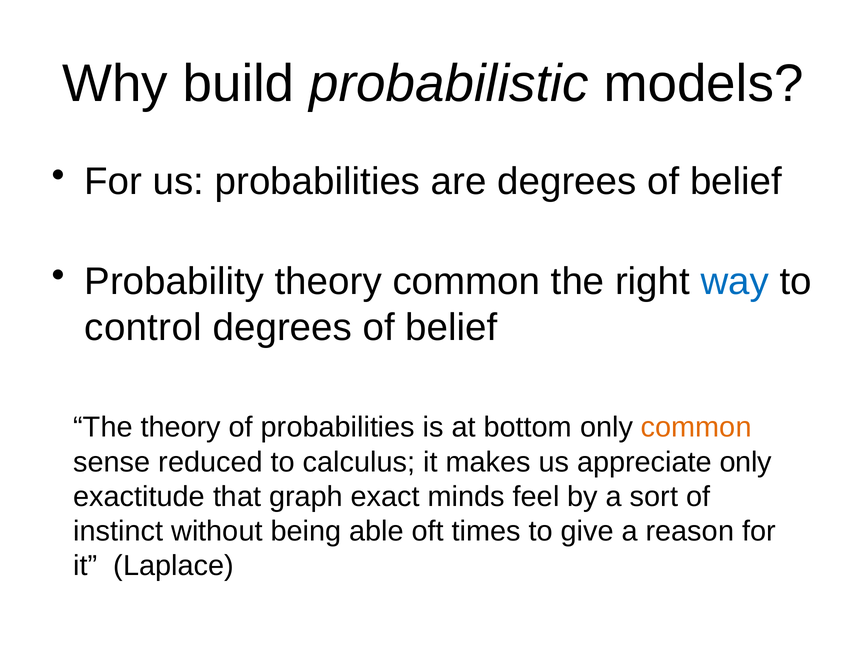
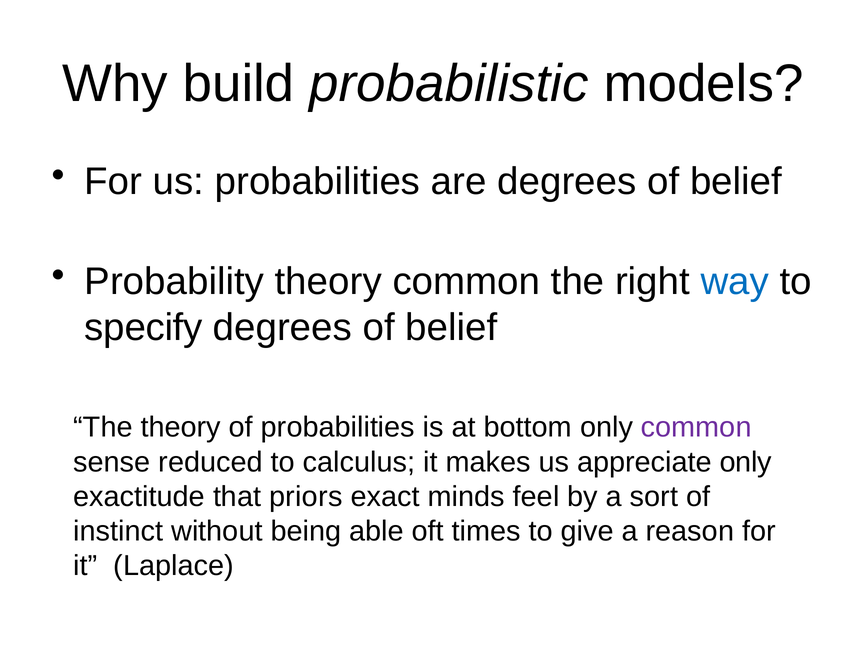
control: control -> specify
common at (696, 428) colour: orange -> purple
graph: graph -> priors
